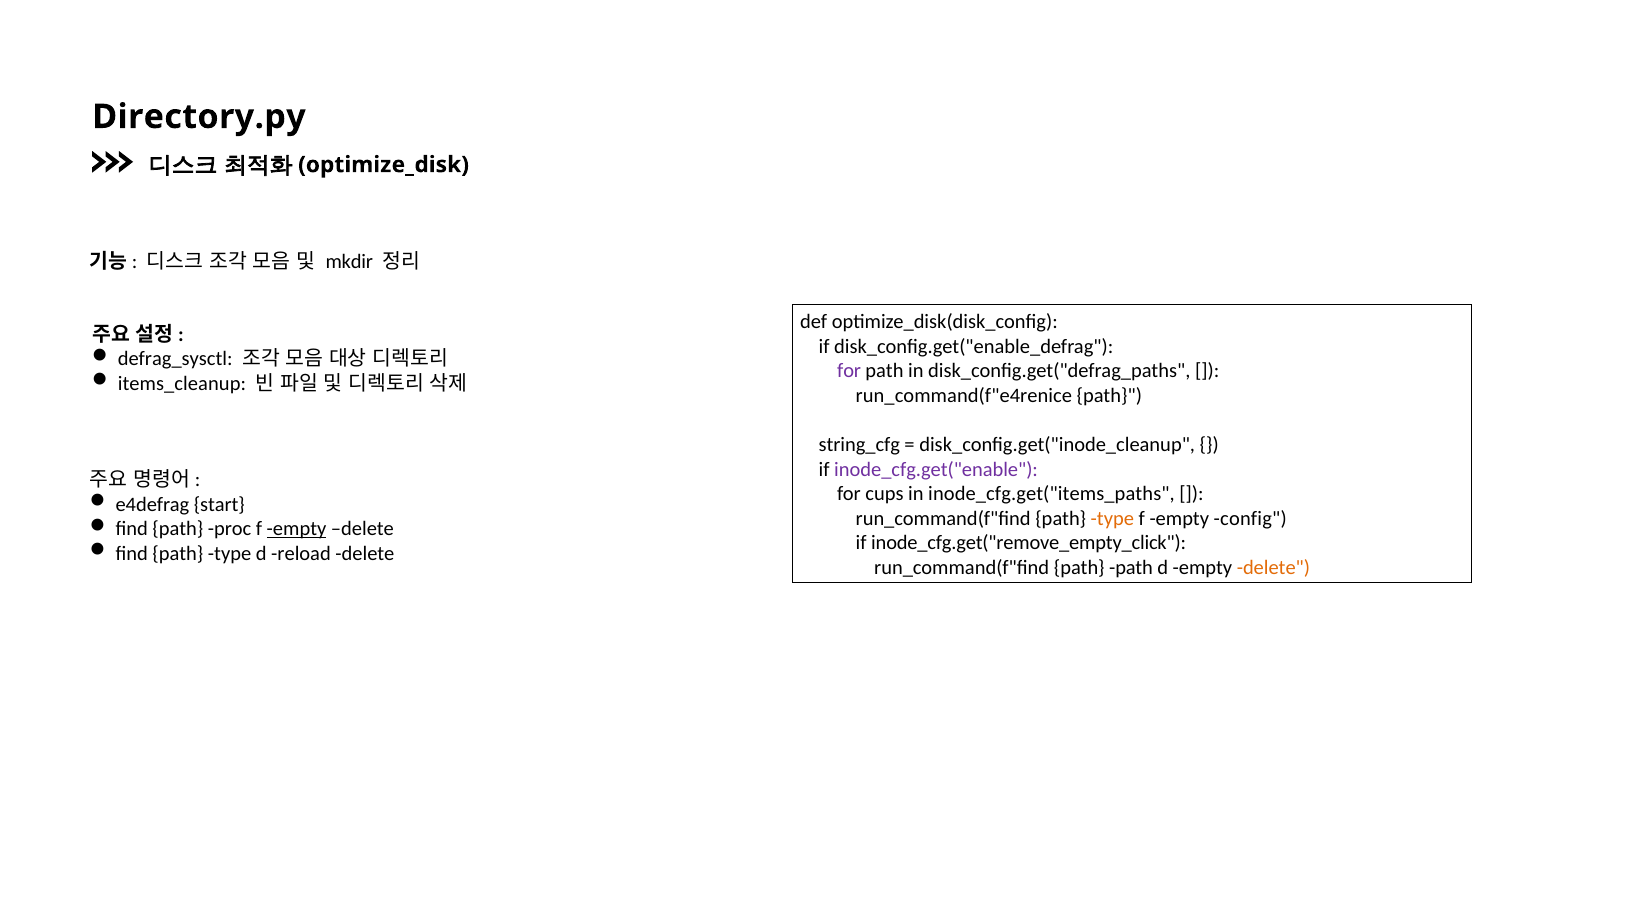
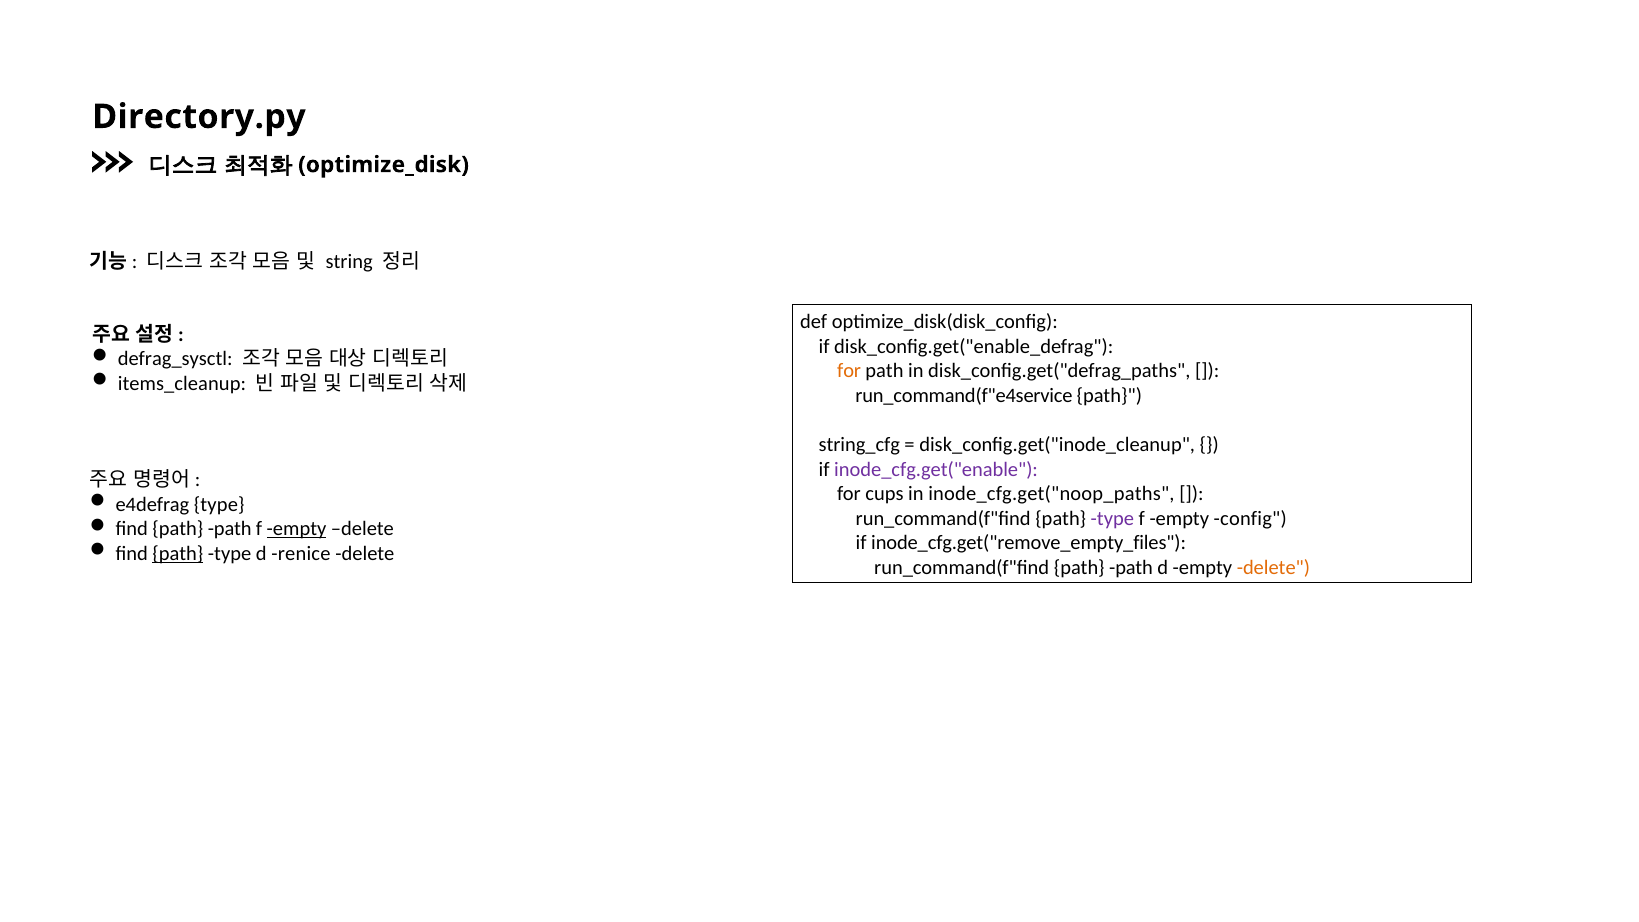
mkdir: mkdir -> string
for at (849, 371) colour: purple -> orange
run_command(f"e4renice: run_command(f"e4renice -> run_command(f"e4service
inode_cfg.get("items_paths: inode_cfg.get("items_paths -> inode_cfg.get("noop_paths
e4defrag start: start -> type
type at (1112, 519) colour: orange -> purple
find path proc: proc -> path
inode_cfg.get("remove_empty_click: inode_cfg.get("remove_empty_click -> inode_cfg.get("remove_empty_files
path at (178, 553) underline: none -> present
reload: reload -> renice
